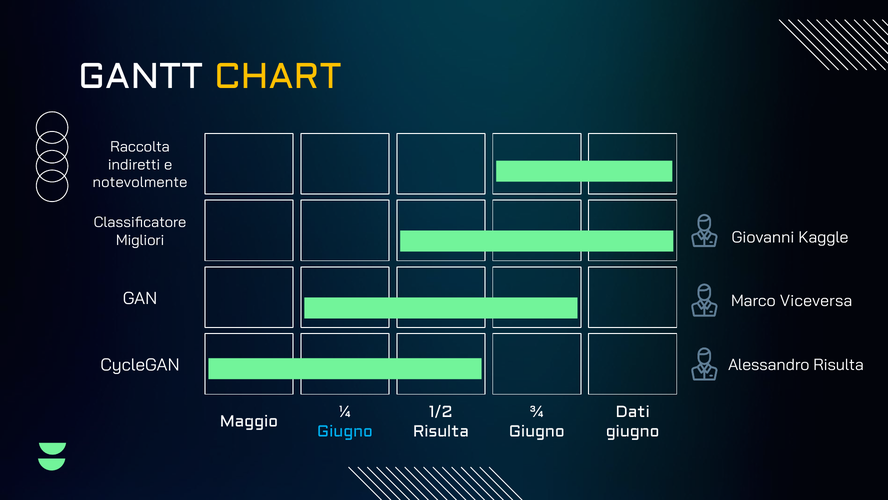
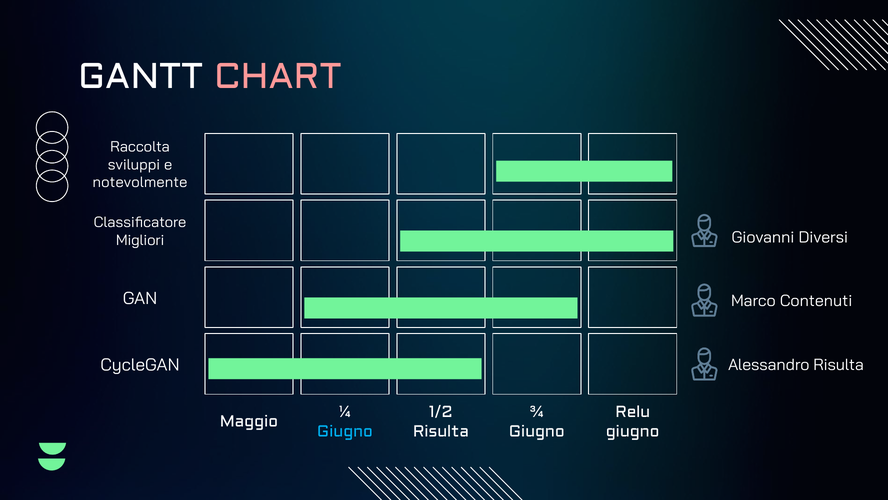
CHART colour: yellow -> pink
indiretti: indiretti -> sviluppi
Kaggle: Kaggle -> Diversi
Viceversa: Viceversa -> Contenuti
Dati: Dati -> Relu
